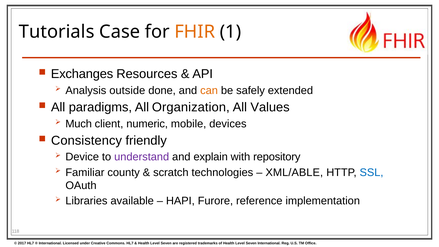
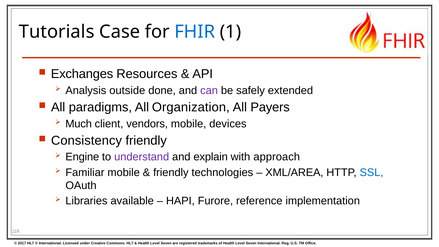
FHIR colour: orange -> blue
can colour: orange -> purple
Values: Values -> Payers
numeric: numeric -> vendors
Device: Device -> Engine
repository: repository -> approach
Familiar county: county -> mobile
scratch at (171, 172): scratch -> friendly
XML/ABLE: XML/ABLE -> XML/AREA
